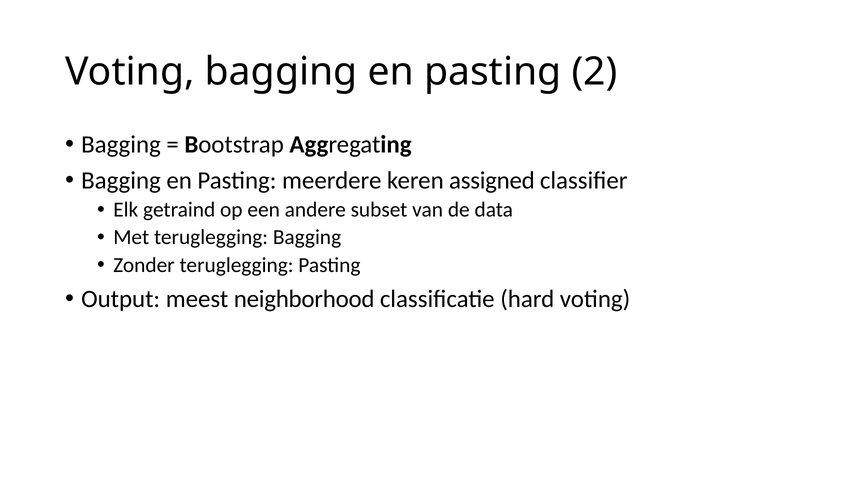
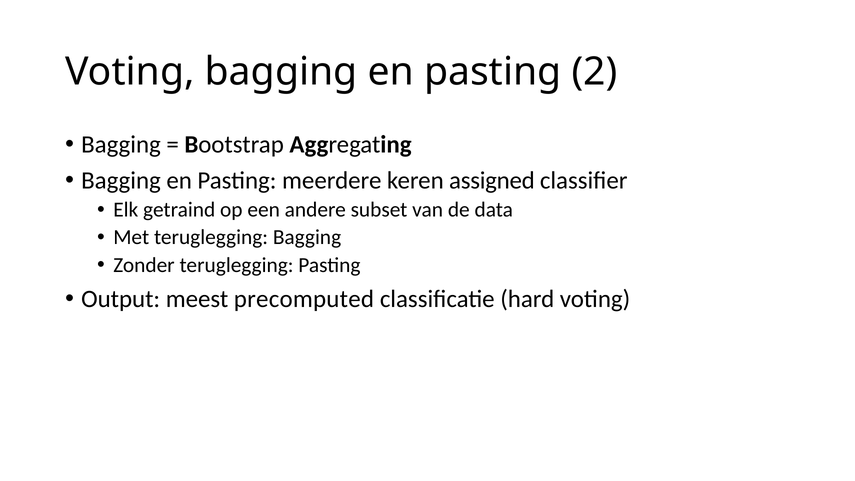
neighborhood: neighborhood -> precomputed
